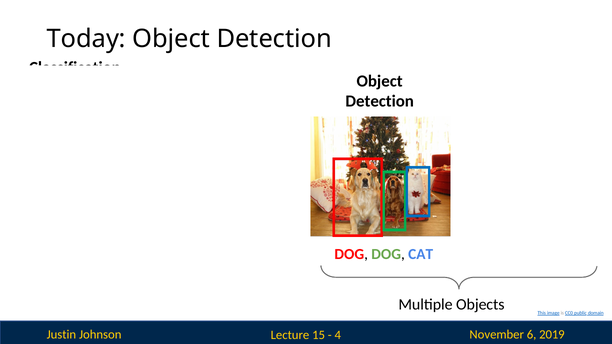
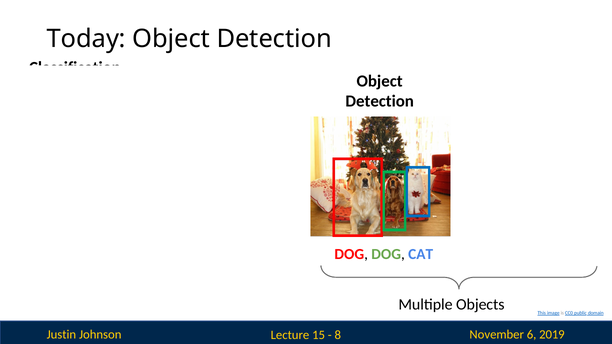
4: 4 -> 8
